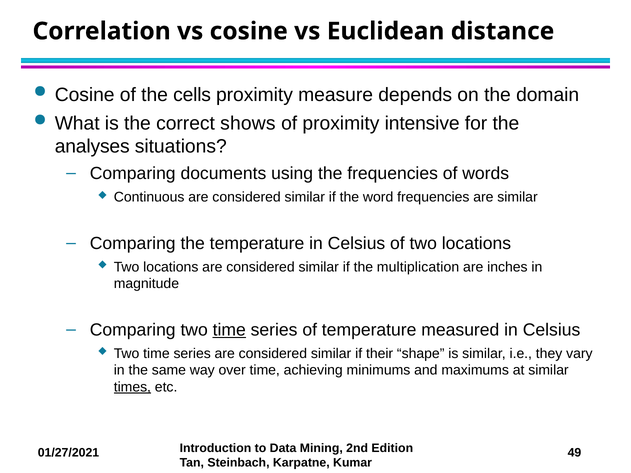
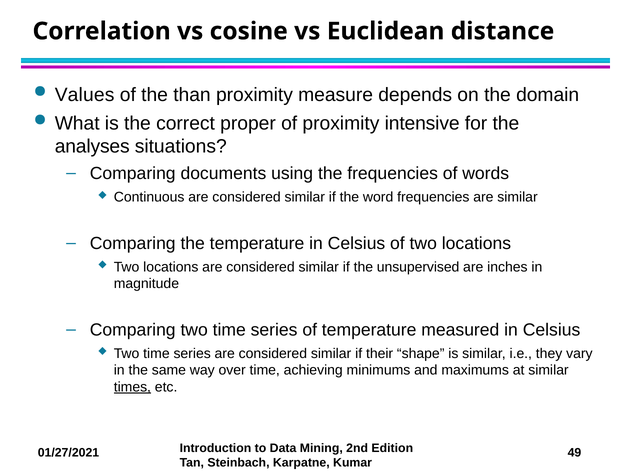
Cosine at (85, 95): Cosine -> Values
cells: cells -> than
shows: shows -> proper
multiplication: multiplication -> unsupervised
time at (229, 330) underline: present -> none
